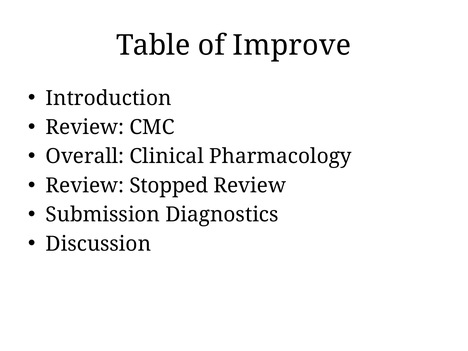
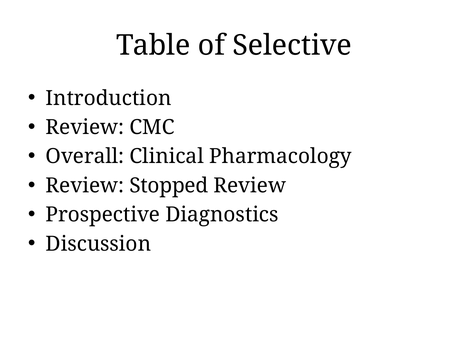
Improve: Improve -> Selective
Submission: Submission -> Prospective
